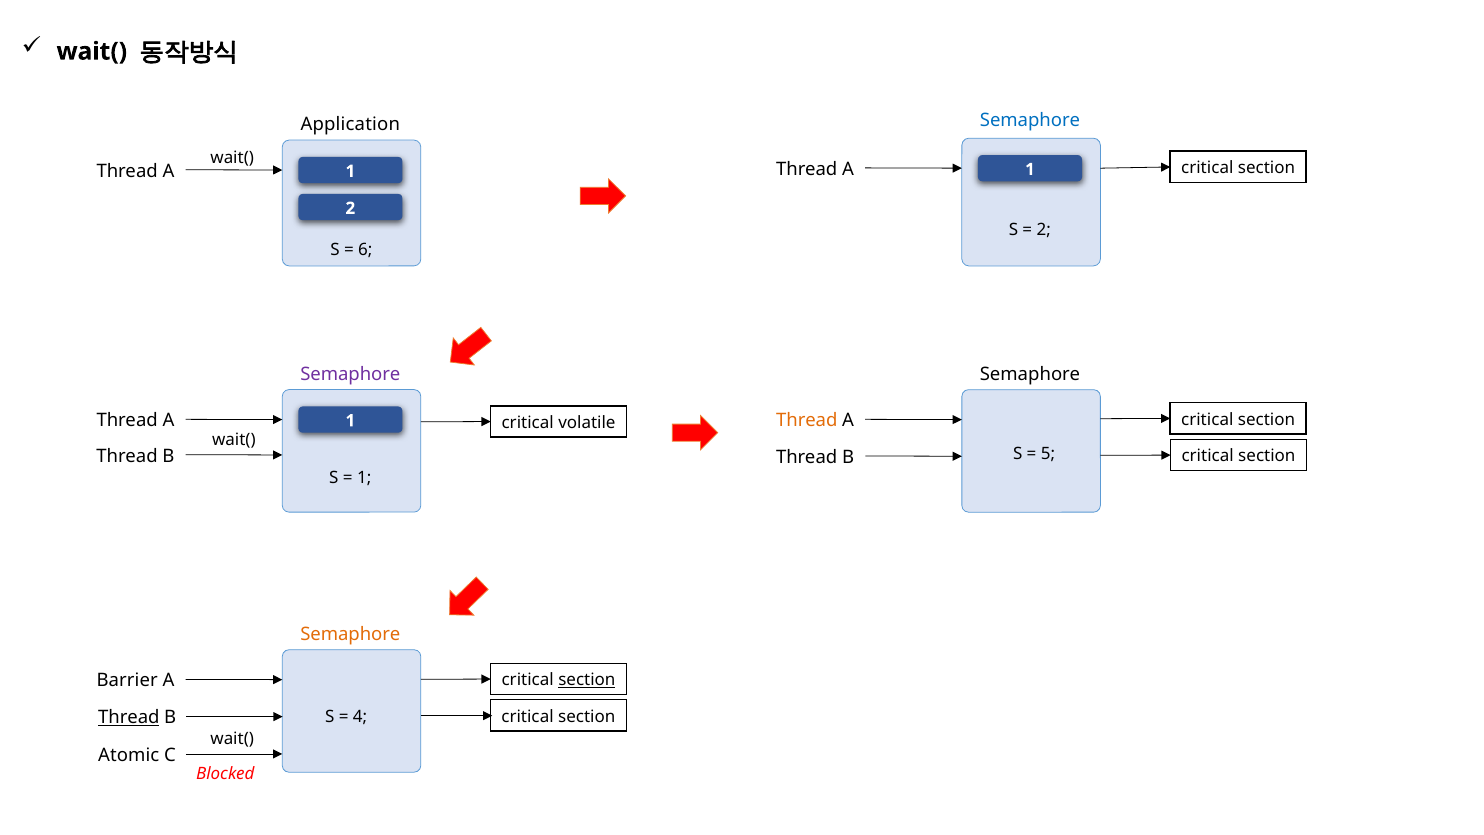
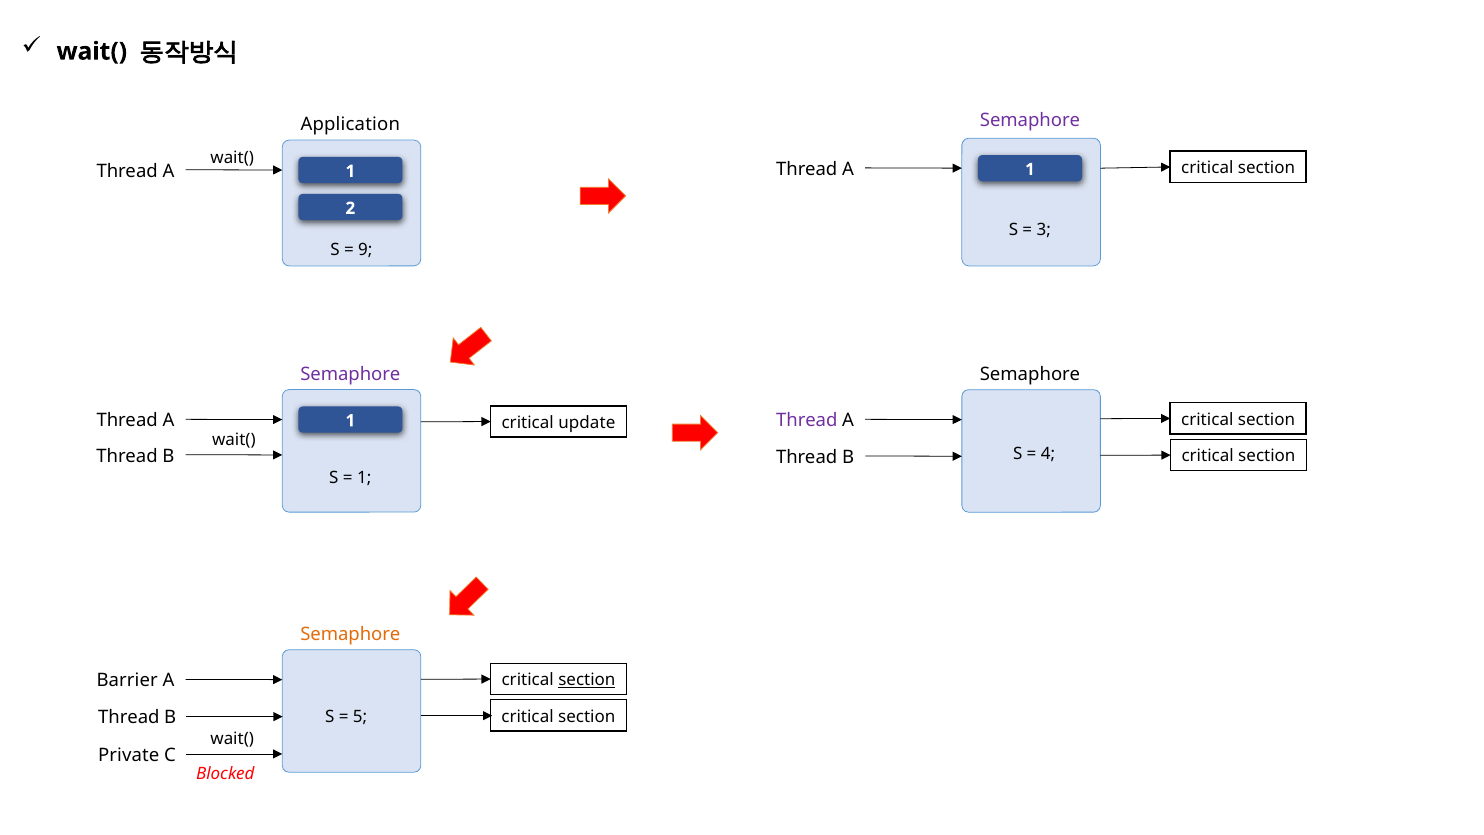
Semaphore at (1030, 120) colour: blue -> purple
2 at (1044, 230): 2 -> 3
6: 6 -> 9
volatile: volatile -> update
Thread at (807, 420) colour: orange -> purple
5: 5 -> 4
4: 4 -> 5
Thread at (129, 717) underline: present -> none
Atomic: Atomic -> Private
